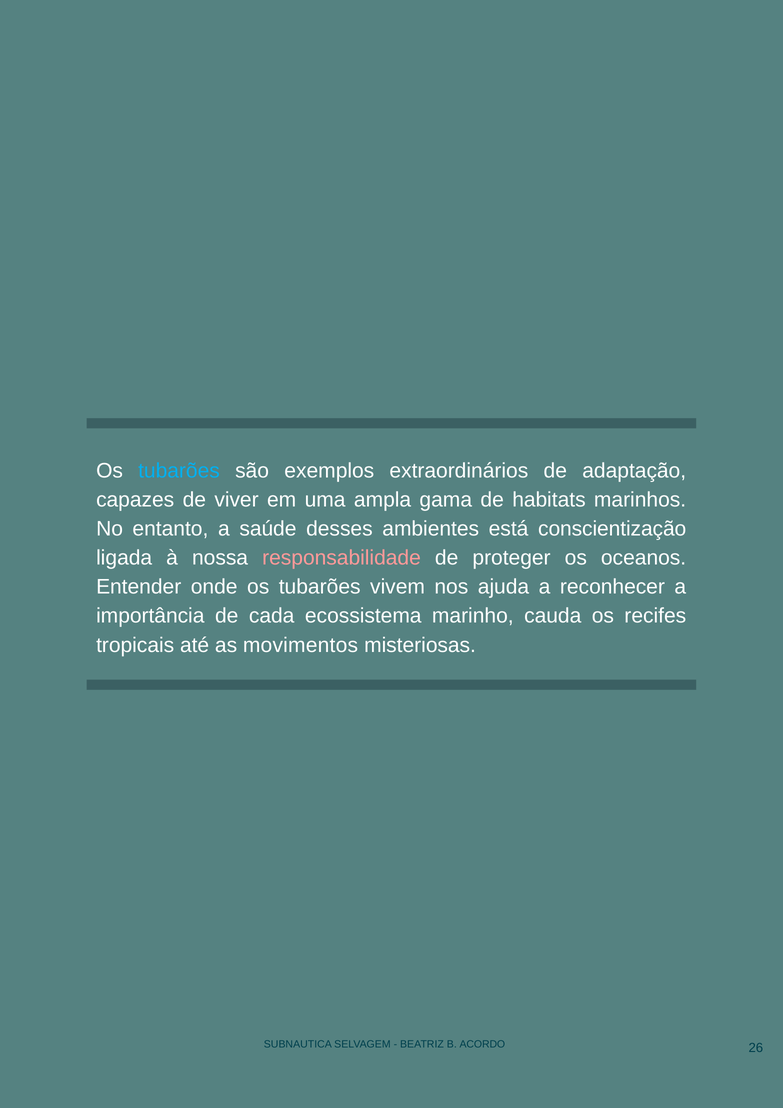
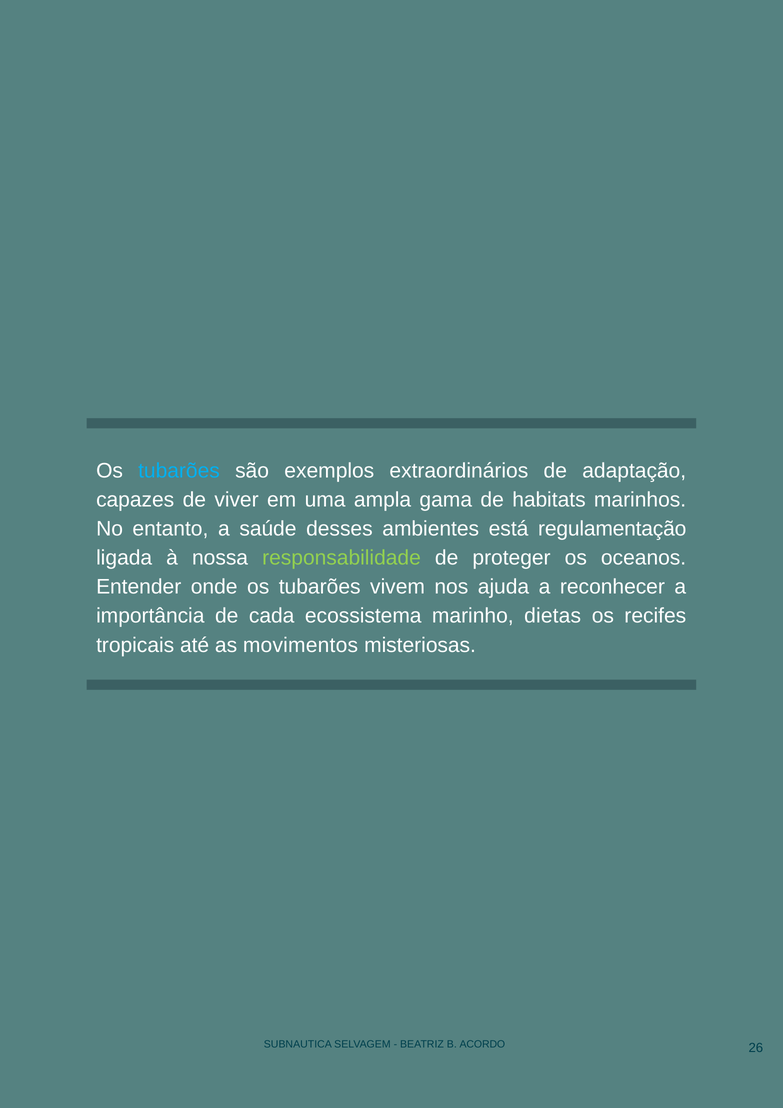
conscientização: conscientização -> regulamentação
responsabilidade colour: pink -> light green
cauda: cauda -> dietas
